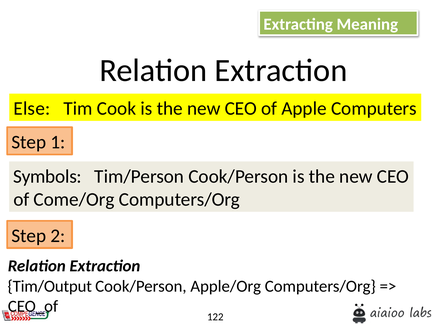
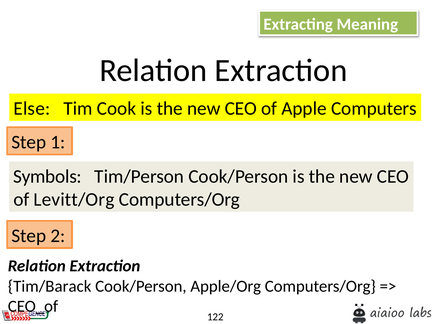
Come/Org: Come/Org -> Levitt/Org
Tim/Output: Tim/Output -> Tim/Barack
